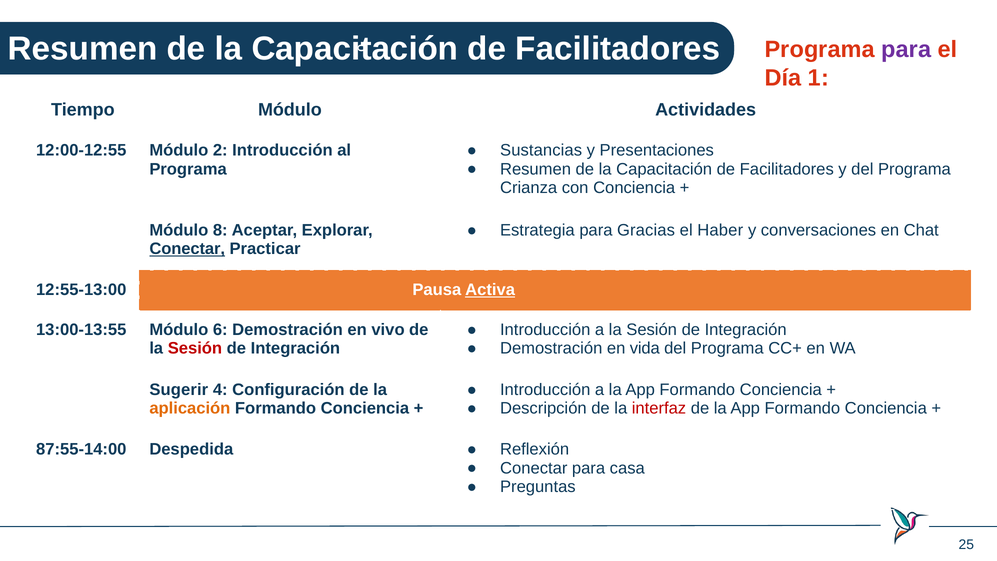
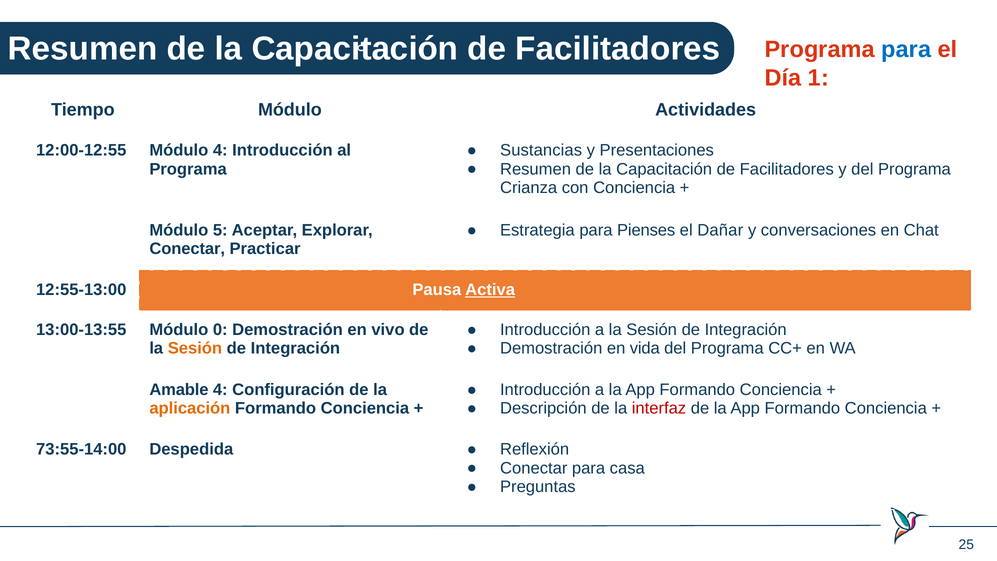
para at (906, 50) colour: purple -> blue
Módulo 2: 2 -> 4
Gracias: Gracias -> Pienses
Haber: Haber -> Dañar
8: 8 -> 5
Conectar at (187, 249) underline: present -> none
6: 6 -> 0
Sesión at (195, 348) colour: red -> orange
Sugerir: Sugerir -> Amable
87:55-14:00: 87:55-14:00 -> 73:55-14:00
